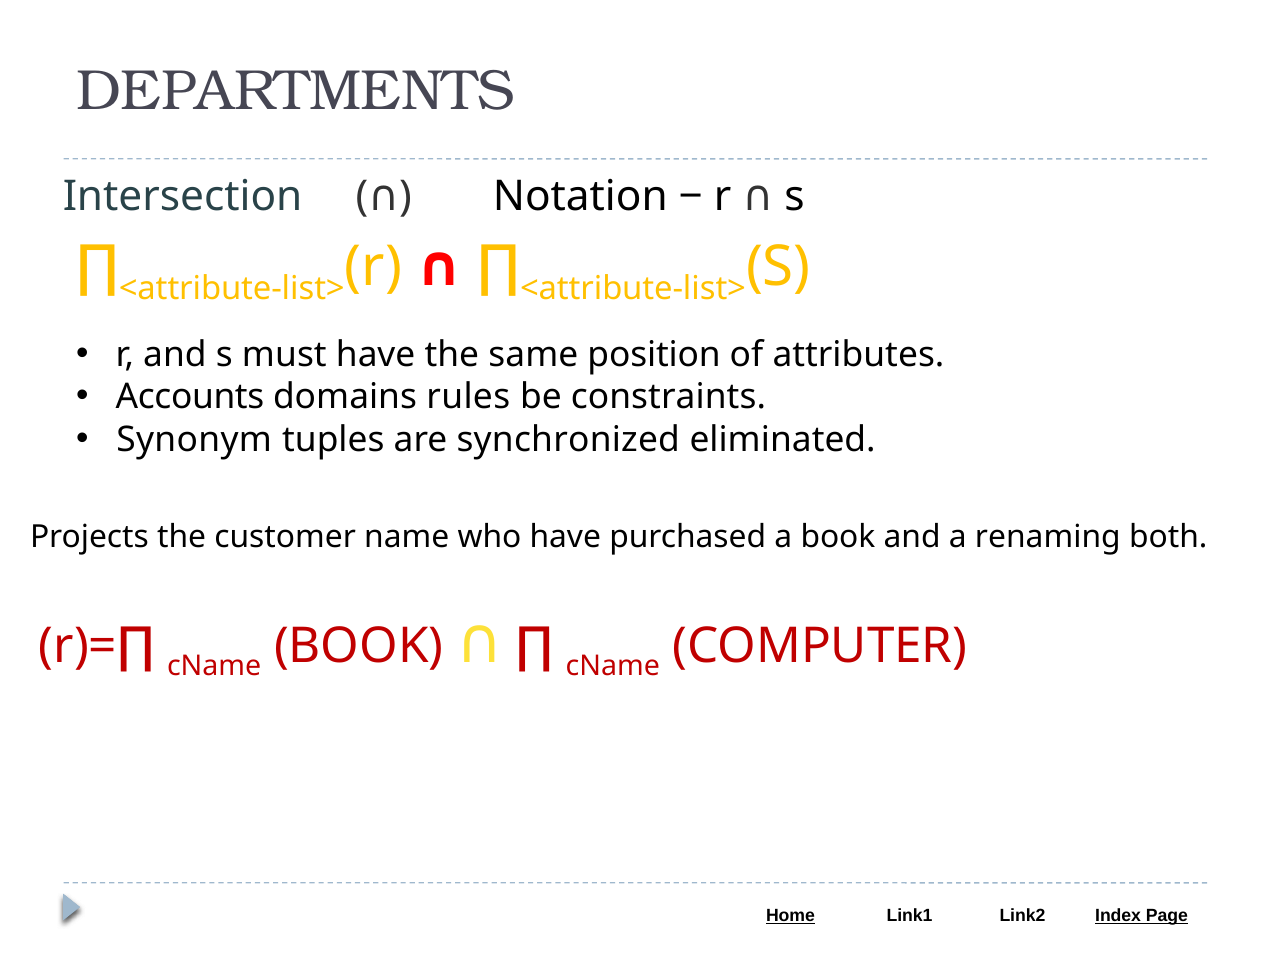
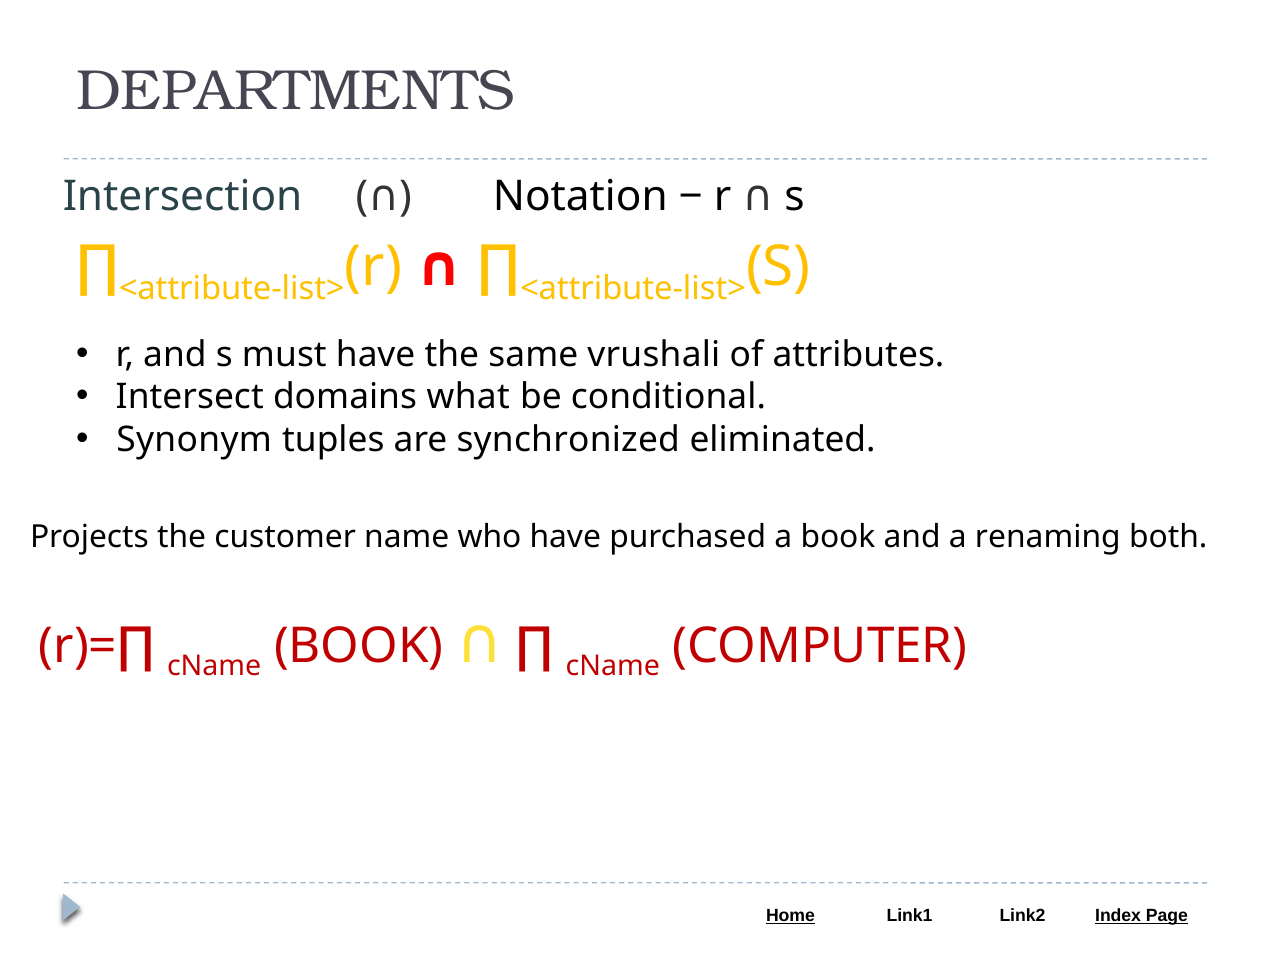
position: position -> vrushali
Accounts: Accounts -> Intersect
rules: rules -> what
constraints: constraints -> conditional
